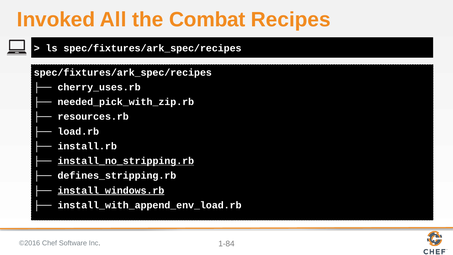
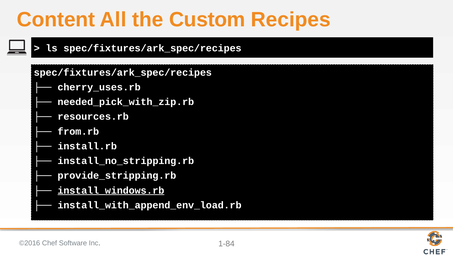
Invoked: Invoked -> Content
Combat: Combat -> Custom
load.rb: load.rb -> from.rb
install_no_stripping.rb underline: present -> none
defines_stripping.rb: defines_stripping.rb -> provide_stripping.rb
